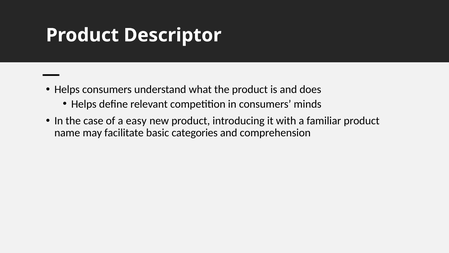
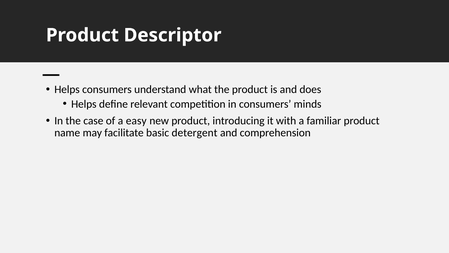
categories: categories -> detergent
